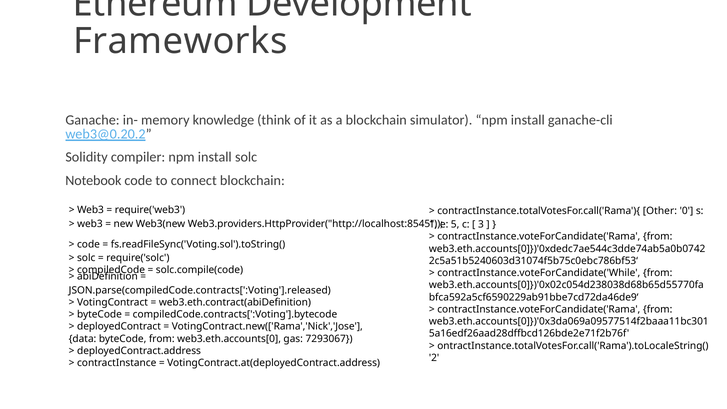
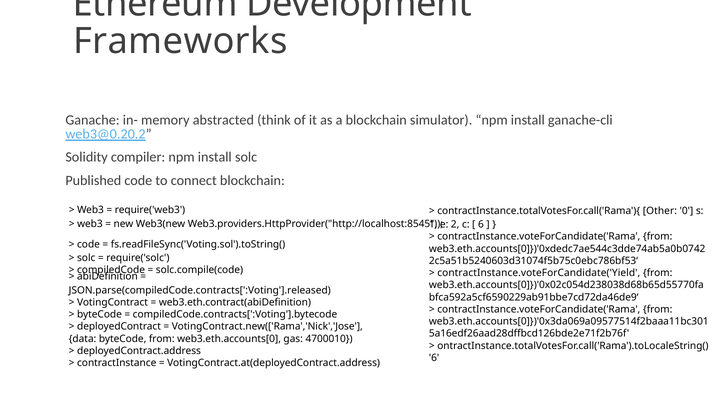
knowledge: knowledge -> abstracted
Notebook: Notebook -> Published
5: 5 -> 2
3 at (481, 224): 3 -> 6
contractInstance.voteForCandidate('While: contractInstance.voteForCandidate('While -> contractInstance.voteForCandidate('Yield
7293067: 7293067 -> 4700010
2 at (434, 358): 2 -> 6
